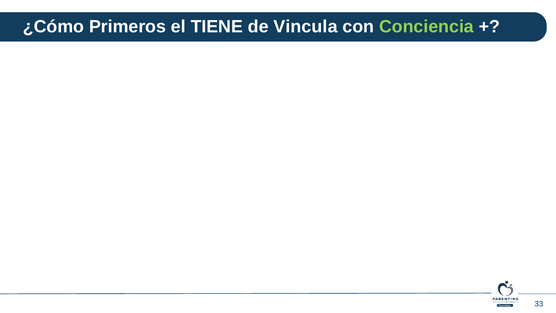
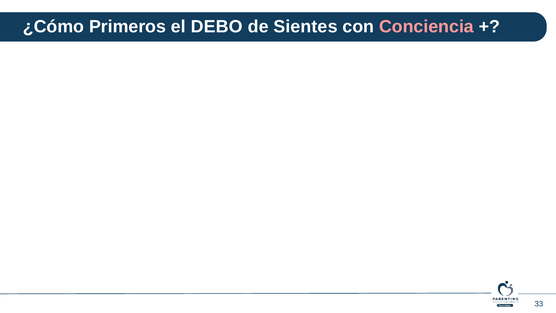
TIENE: TIENE -> DEBO
Vincula: Vincula -> Sientes
Conciencia colour: light green -> pink
